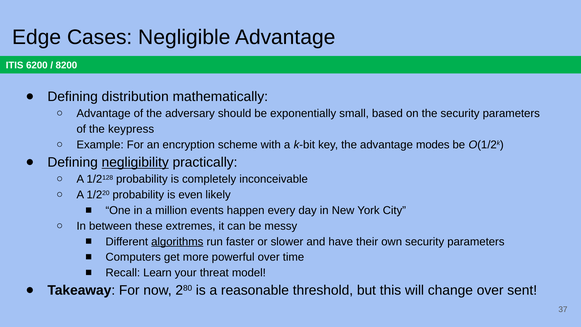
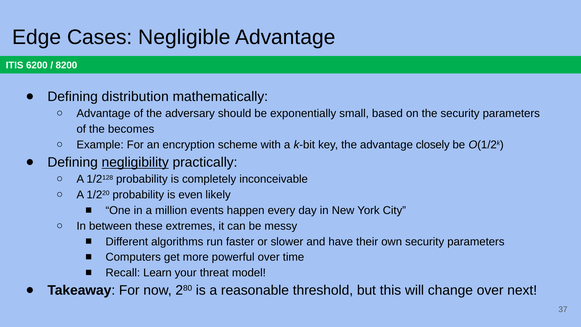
keypress: keypress -> becomes
modes: modes -> closely
algorithms underline: present -> none
sent: sent -> next
